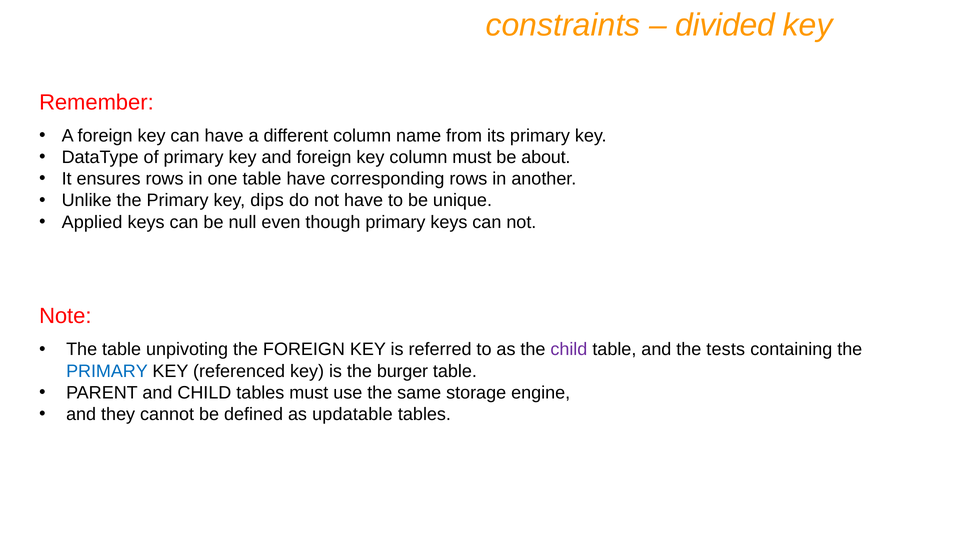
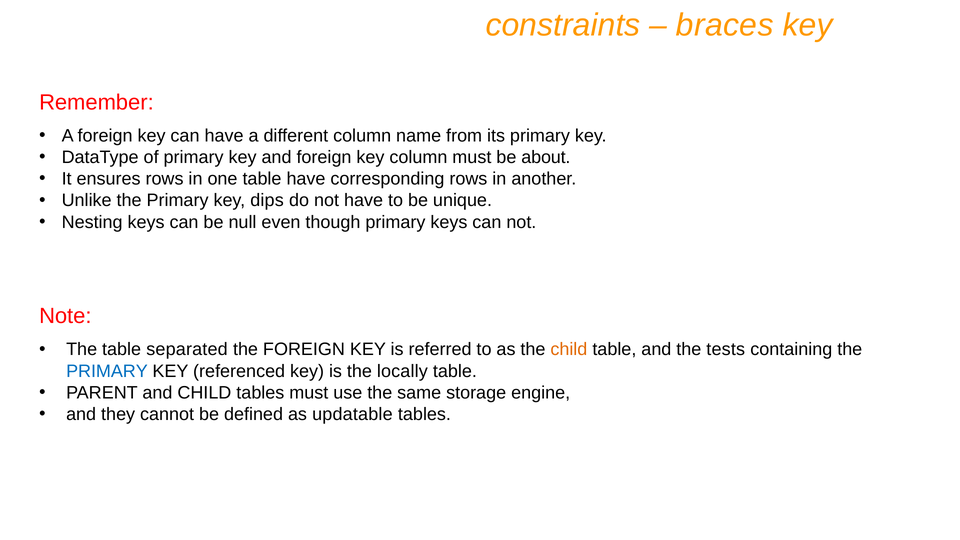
divided: divided -> braces
Applied: Applied -> Nesting
unpivoting: unpivoting -> separated
child at (569, 350) colour: purple -> orange
burger: burger -> locally
